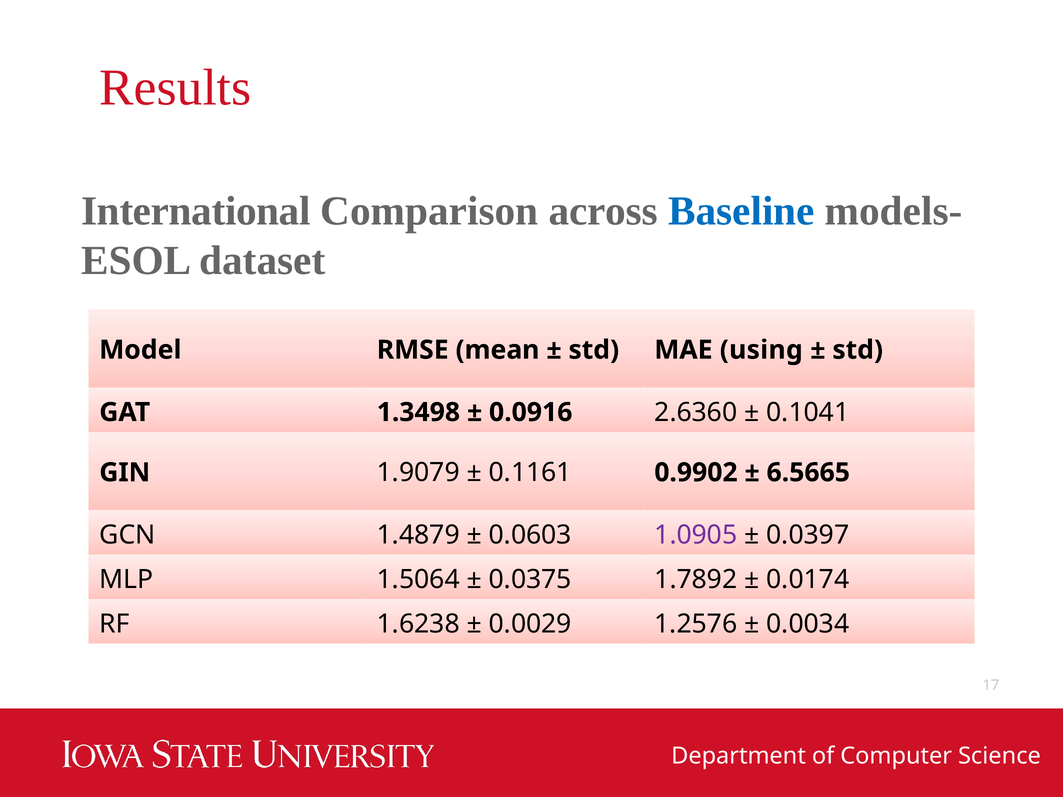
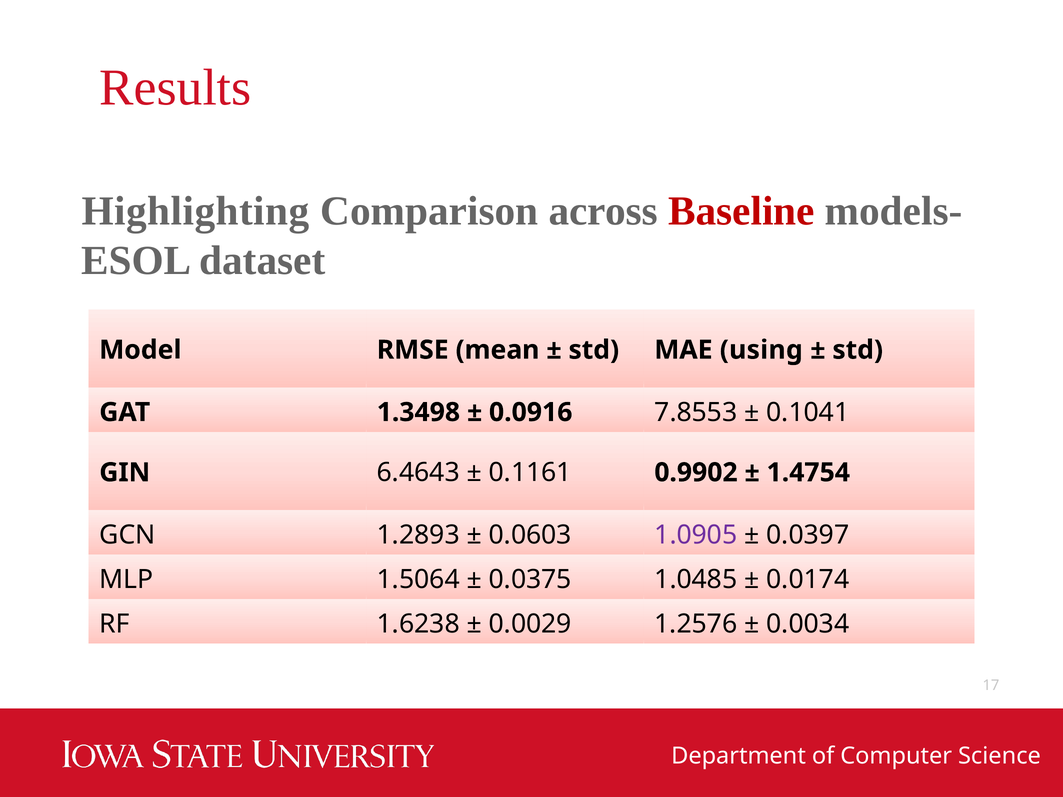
International: International -> Highlighting
Baseline colour: blue -> red
2.6360: 2.6360 -> 7.8553
1.9079: 1.9079 -> 6.4643
6.5665: 6.5665 -> 1.4754
1.4879: 1.4879 -> 1.2893
1.7892: 1.7892 -> 1.0485
